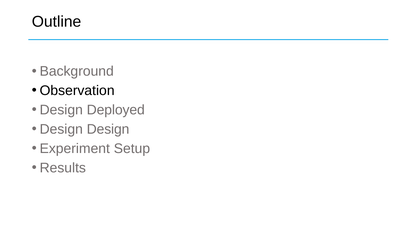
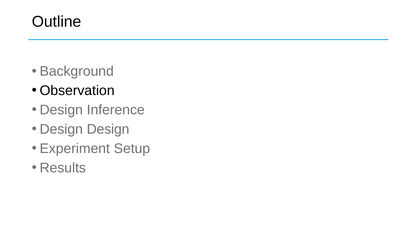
Deployed: Deployed -> Inference
